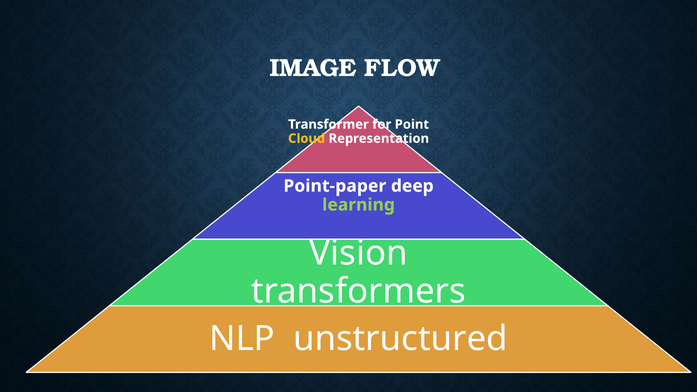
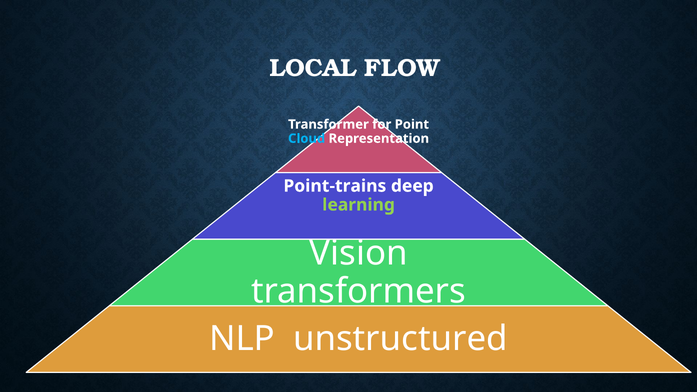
IMAGE: IMAGE -> LOCAL
Cloud colour: yellow -> light blue
Point-paper: Point-paper -> Point-trains
